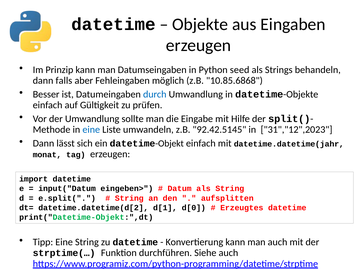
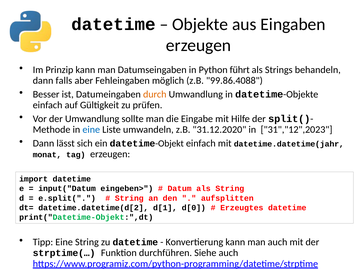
seed: seed -> führt
10.85.6868: 10.85.6868 -> 99.86.4088
durch colour: blue -> orange
92.42.5145: 92.42.5145 -> 31.12.2020
